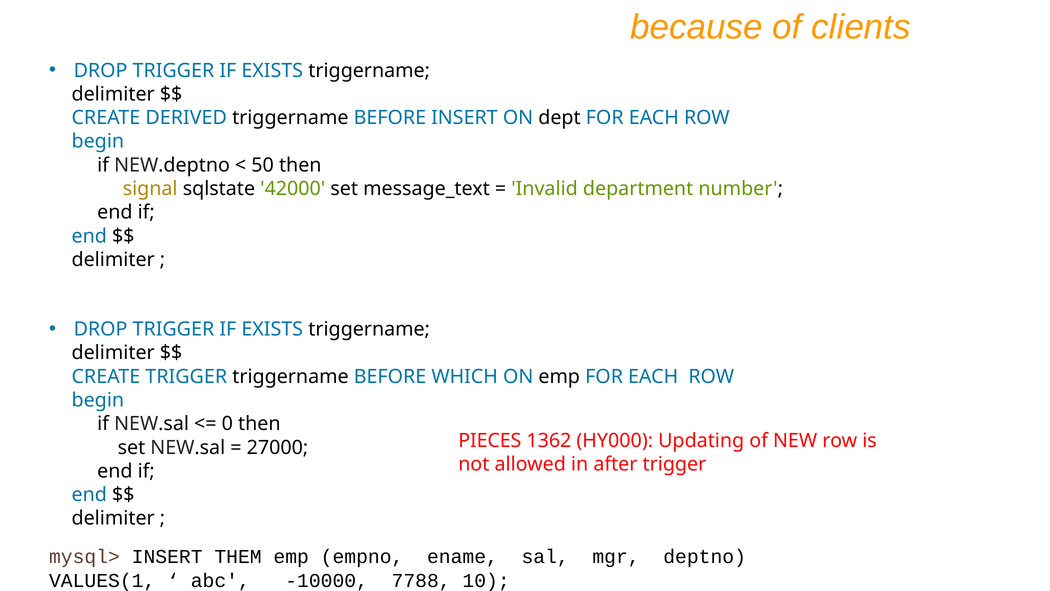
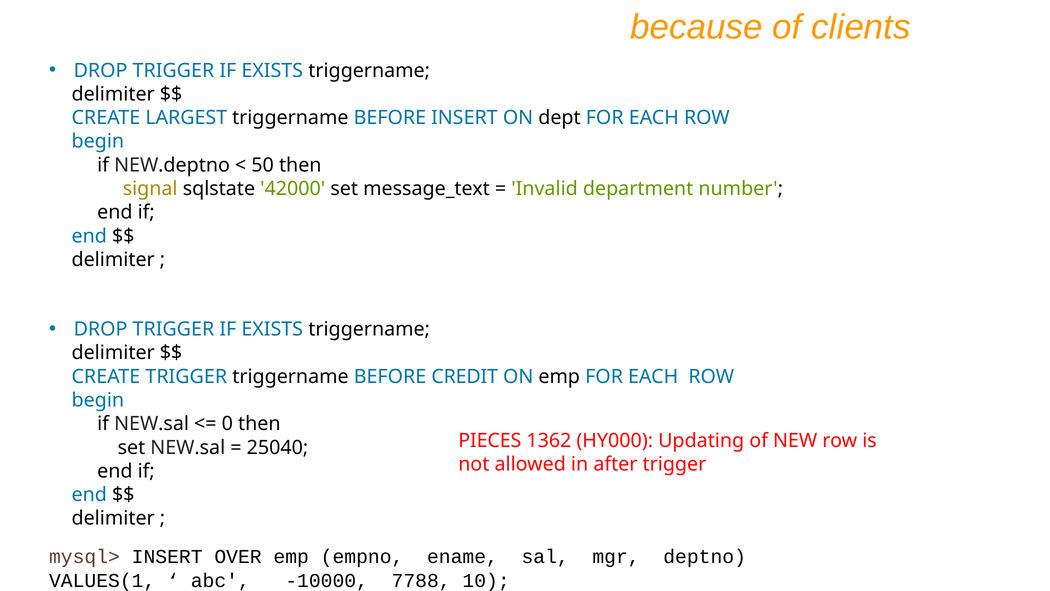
DERIVED: DERIVED -> LARGEST
WHICH: WHICH -> CREDIT
27000: 27000 -> 25040
THEM: THEM -> OVER
